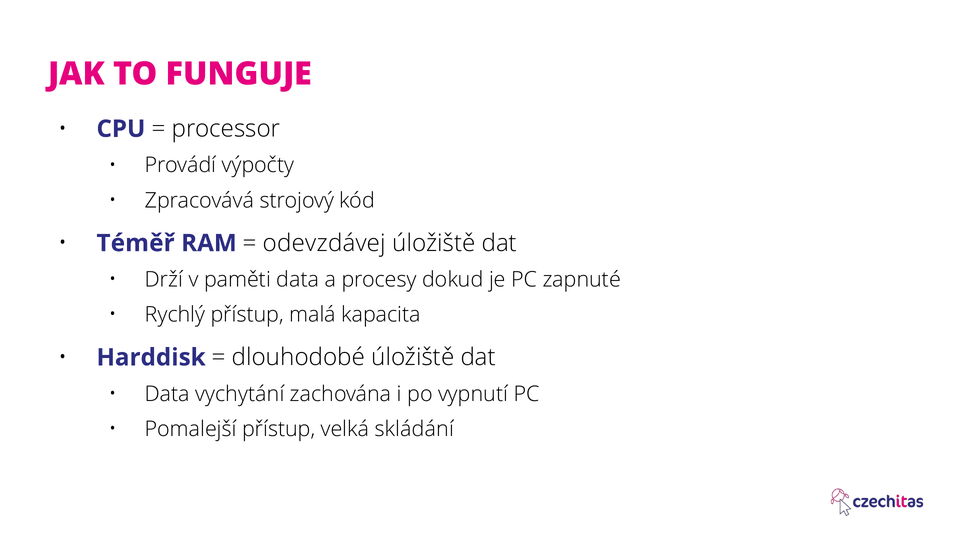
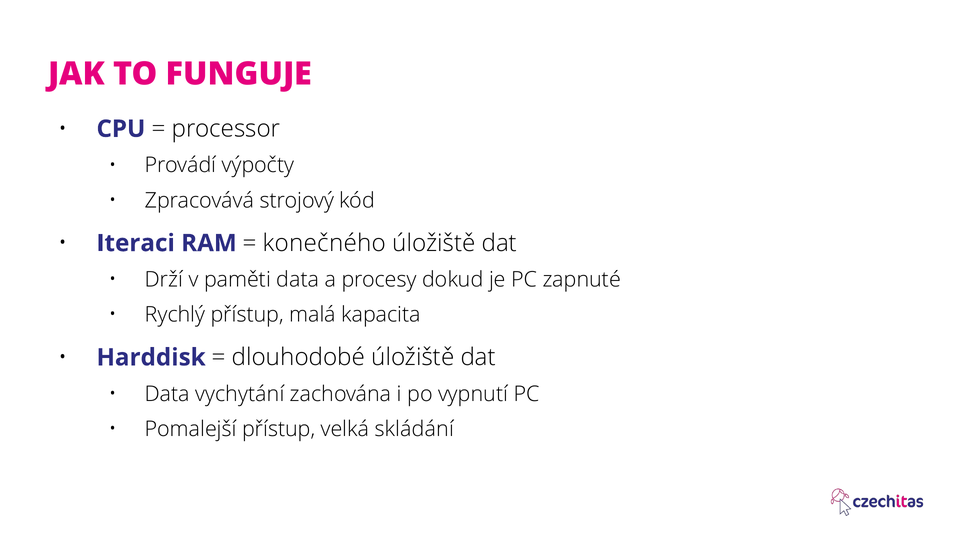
Téměř: Téměř -> Iteraci
odevzdávej: odevzdávej -> konečného
